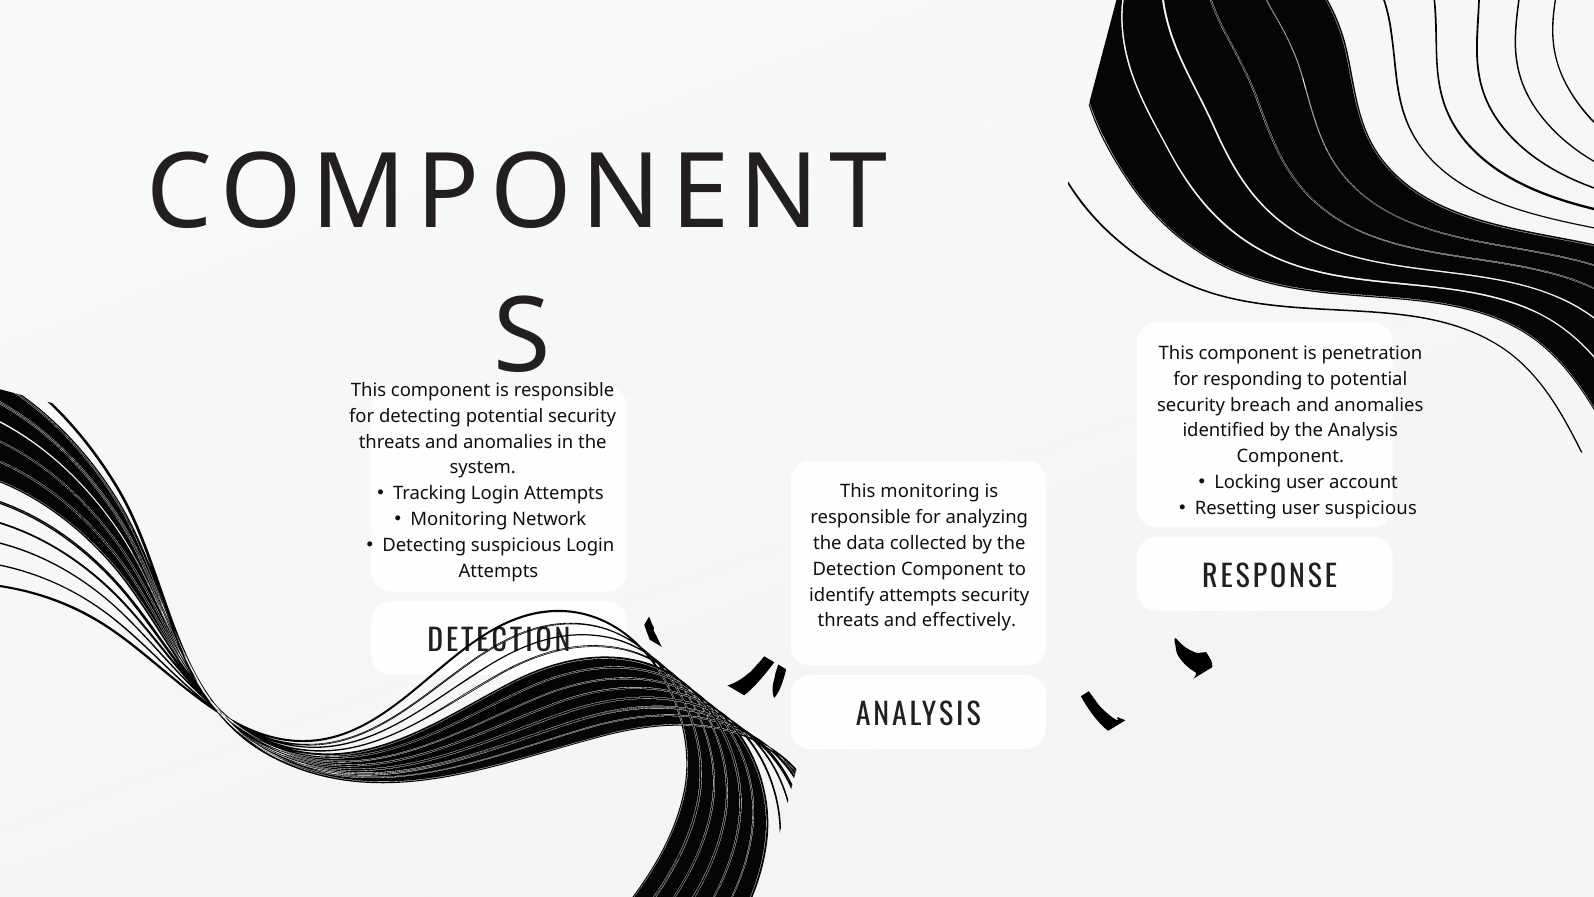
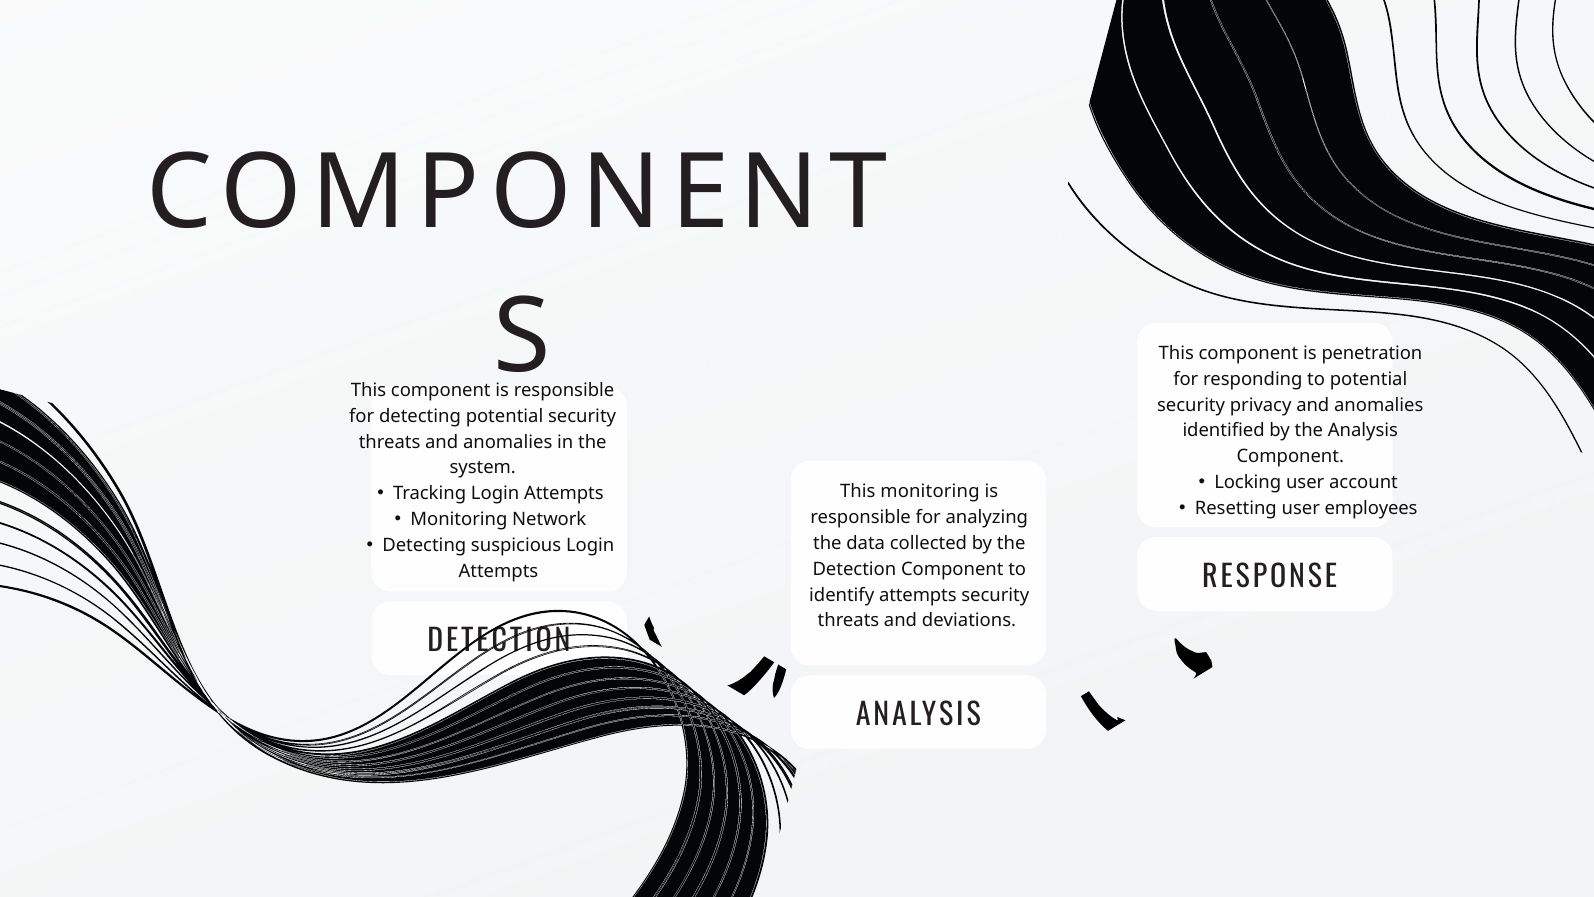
breach: breach -> privacy
user suspicious: suspicious -> employees
effectively: effectively -> deviations
